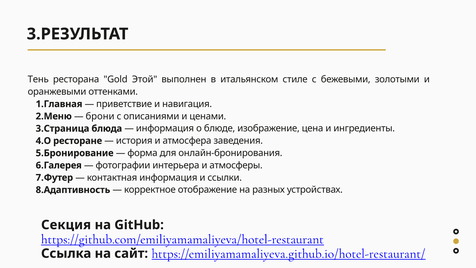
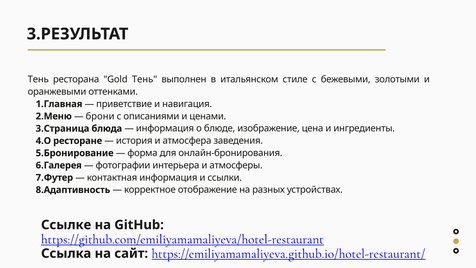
Gold Этой: Этой -> Тень
Секция: Секция -> Ссылке
